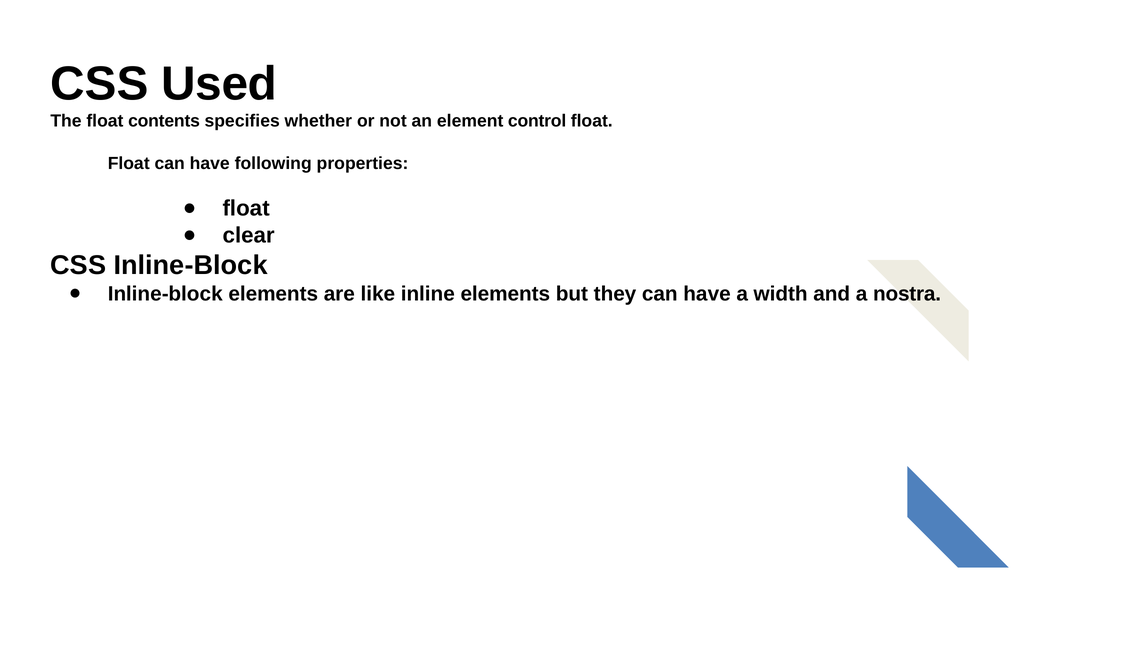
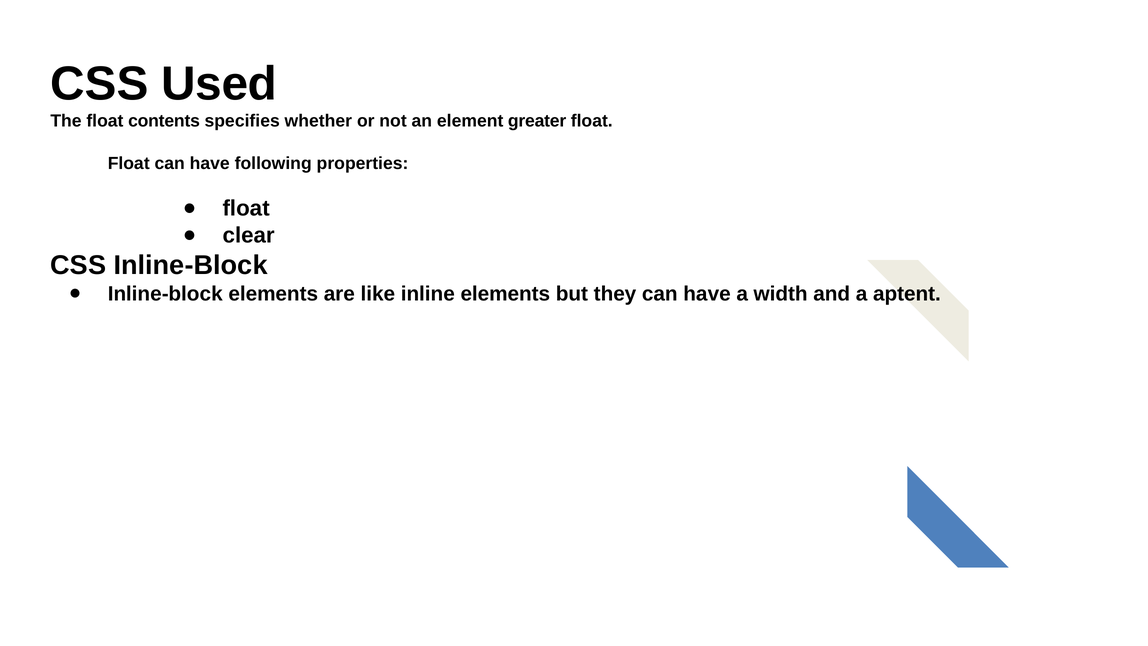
control: control -> greater
nostra: nostra -> aptent
